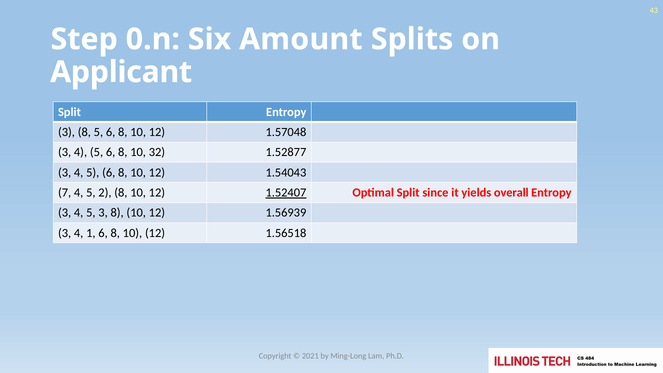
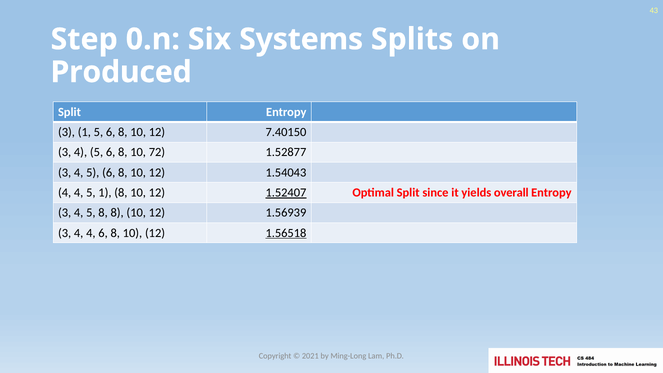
Amount: Amount -> Systems
Applicant: Applicant -> Produced
8 at (84, 132): 8 -> 1
1.57048: 1.57048 -> 7.40150
32: 32 -> 72
7 at (65, 193): 7 -> 4
5 2: 2 -> 1
5 3: 3 -> 8
3 4 1: 1 -> 4
1.56518 underline: none -> present
